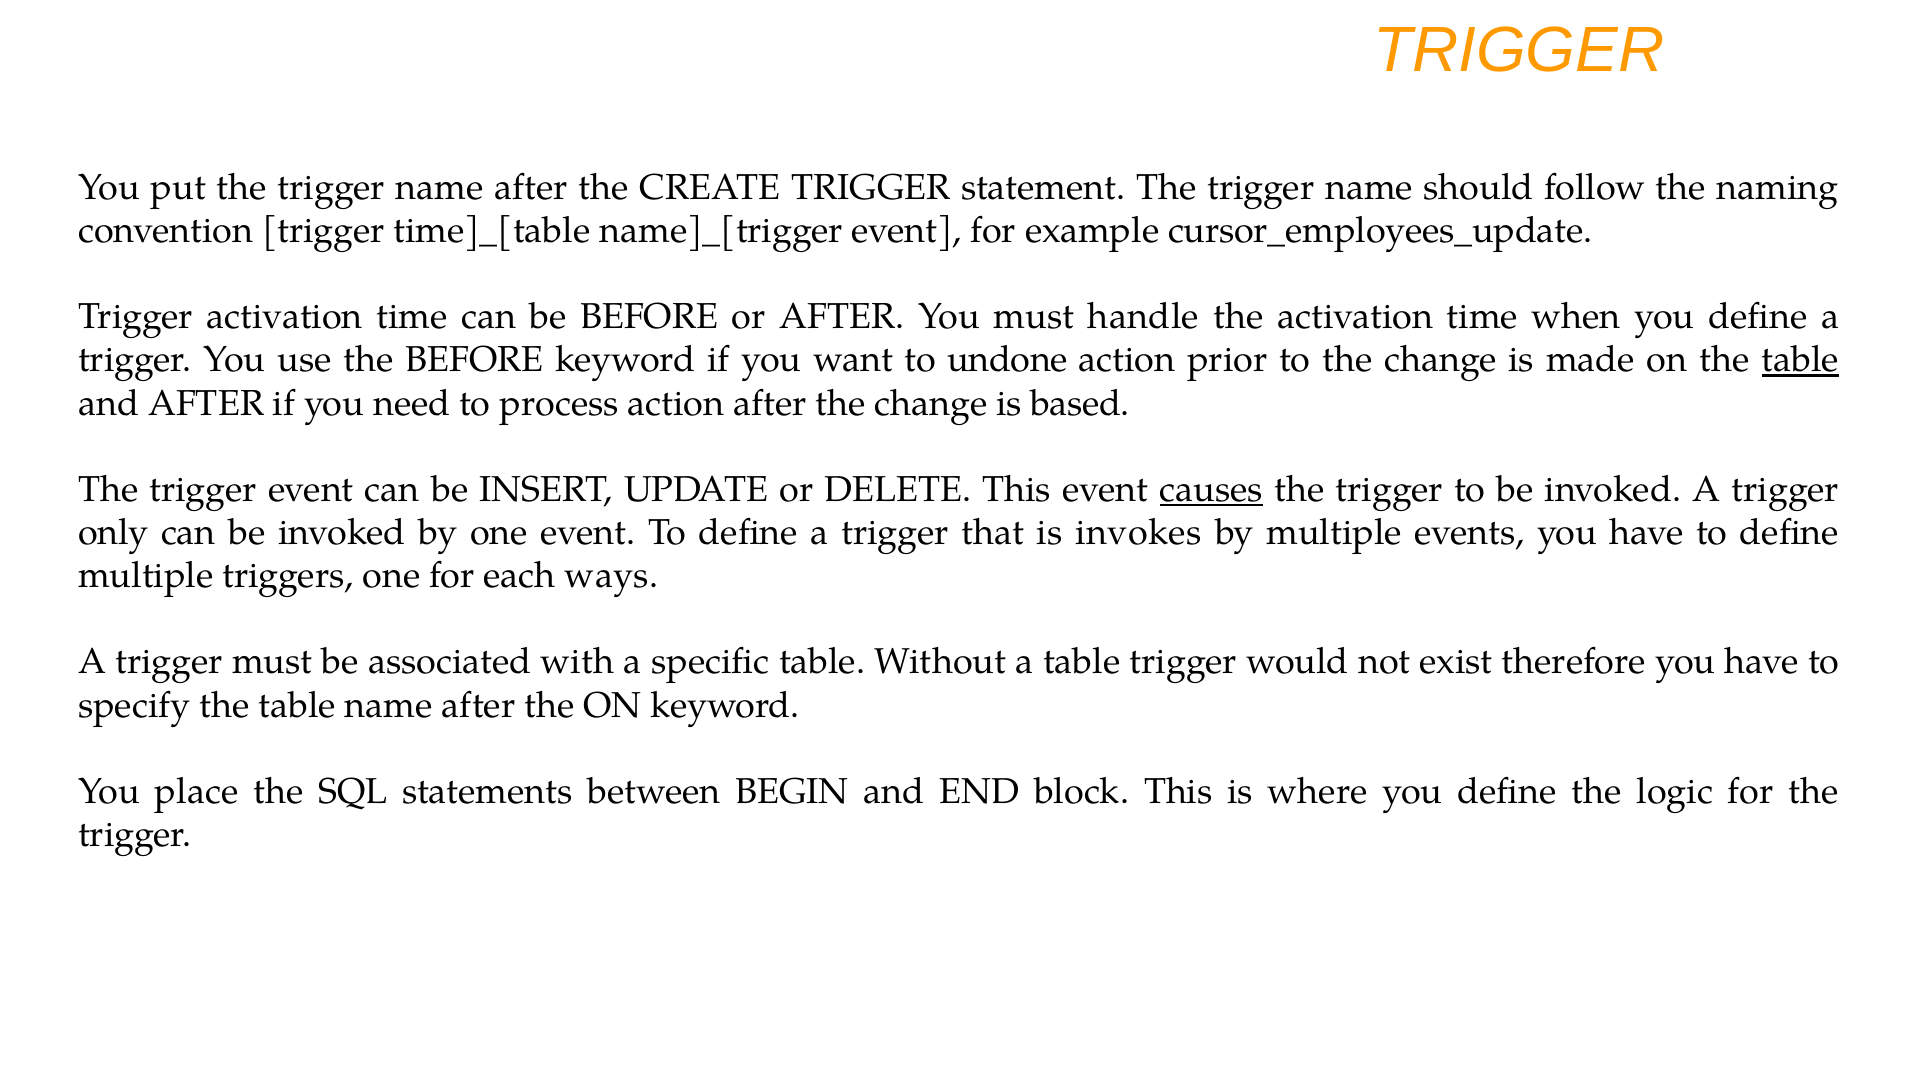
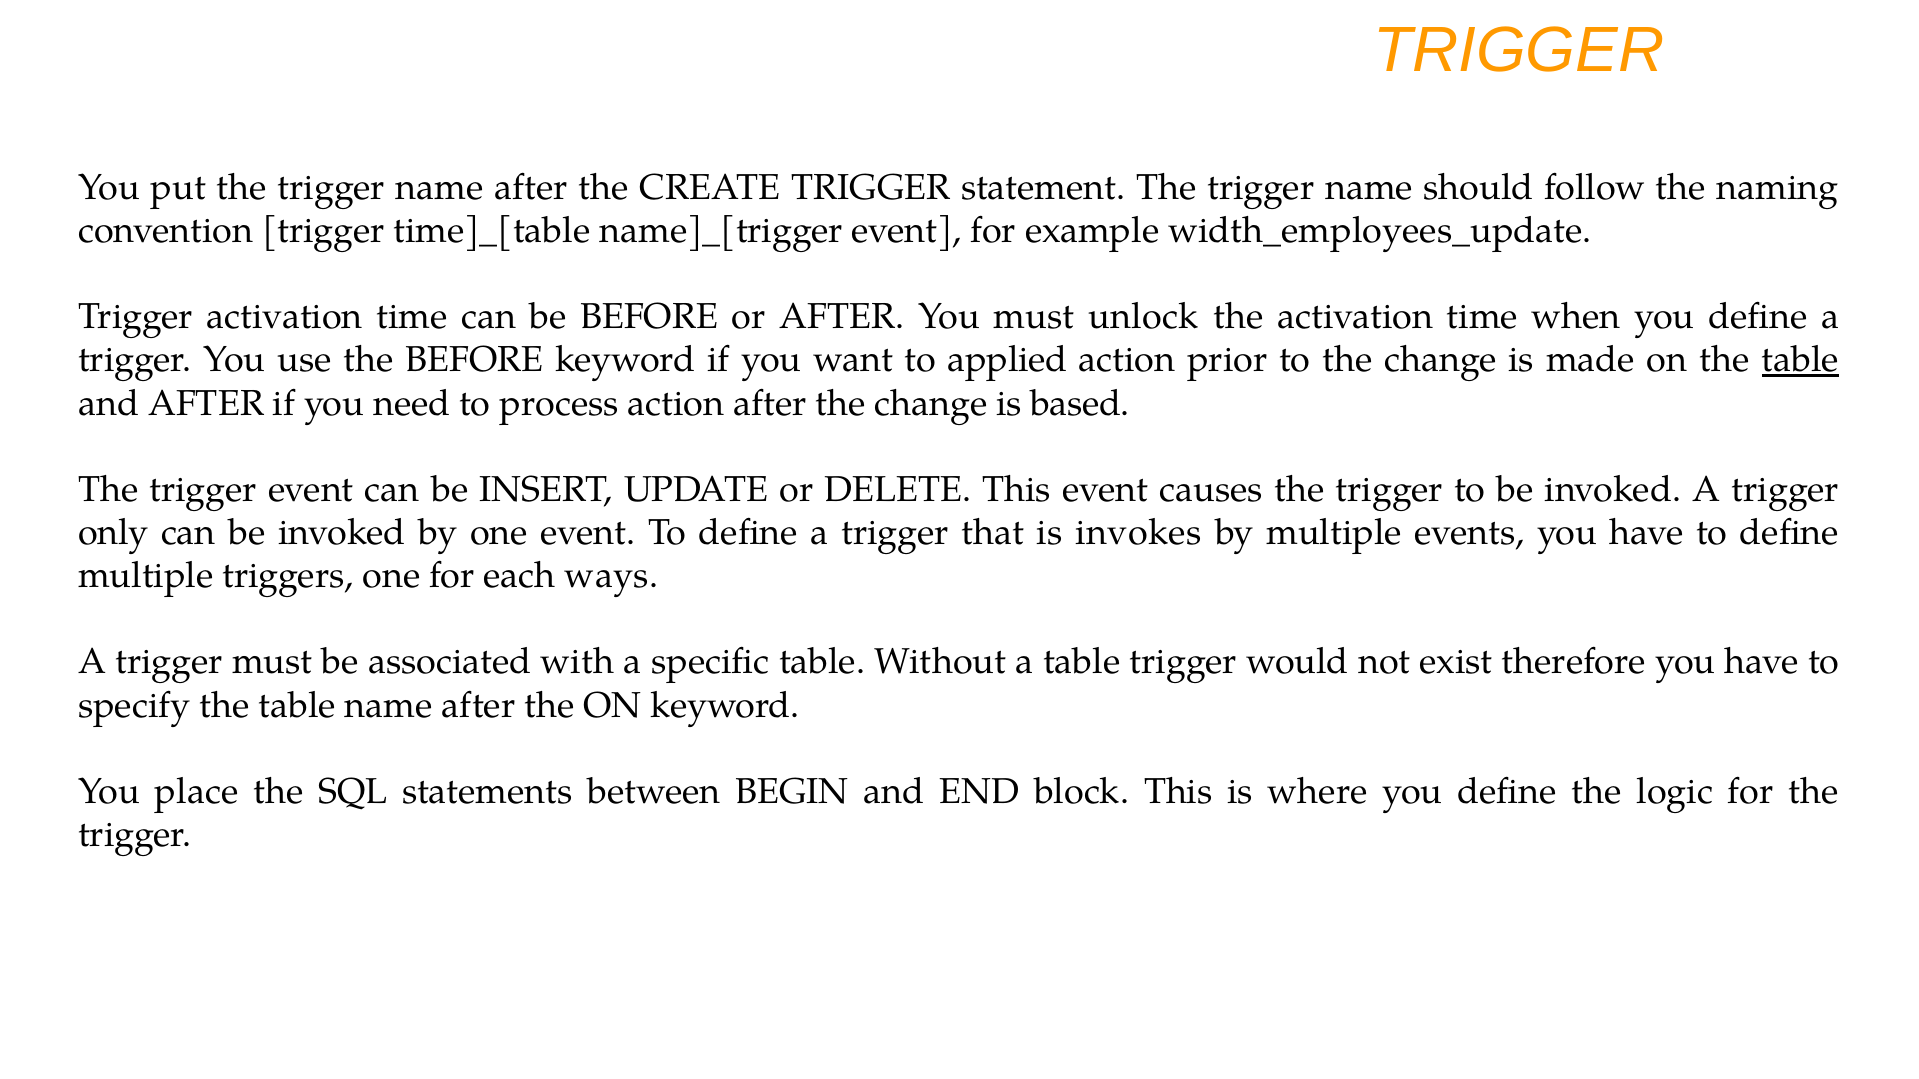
cursor_employees_update: cursor_employees_update -> width_employees_update
handle: handle -> unlock
undone: undone -> applied
causes underline: present -> none
